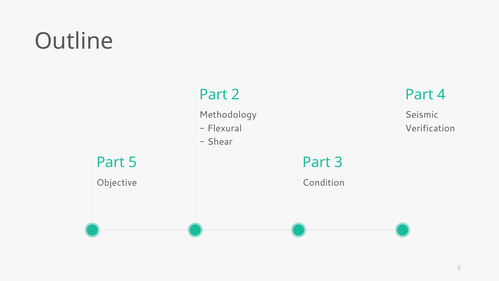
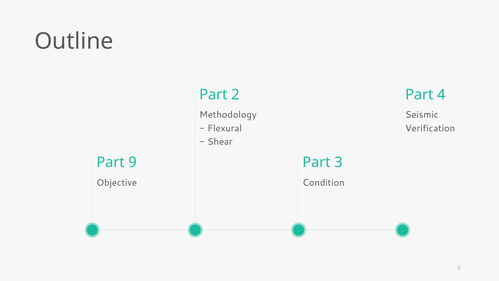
5: 5 -> 9
